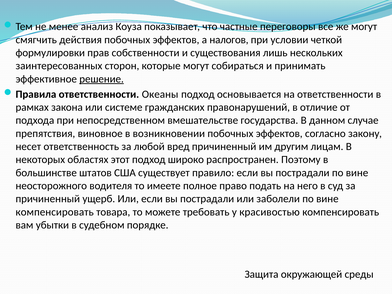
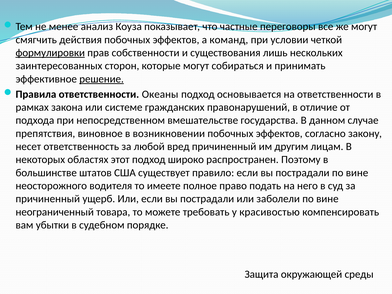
налогов: налогов -> команд
формулировки underline: none -> present
компенсировать at (55, 212): компенсировать -> неограниченный
